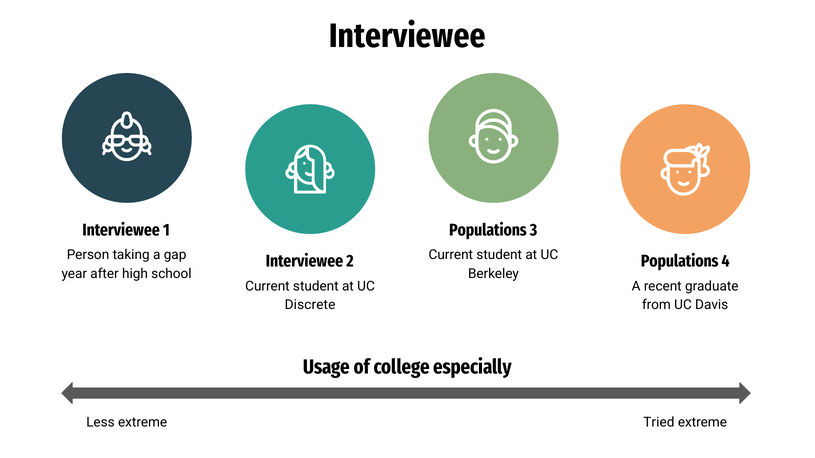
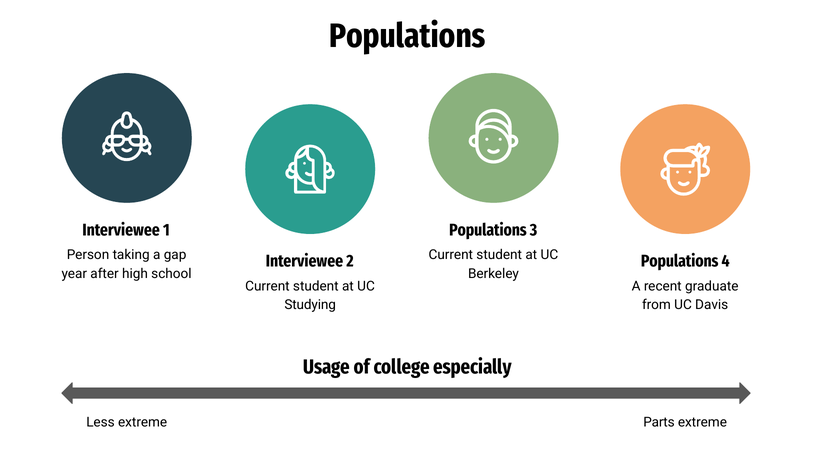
Interviewee at (407, 36): Interviewee -> Populations
Discrete: Discrete -> Studying
Tried: Tried -> Parts
